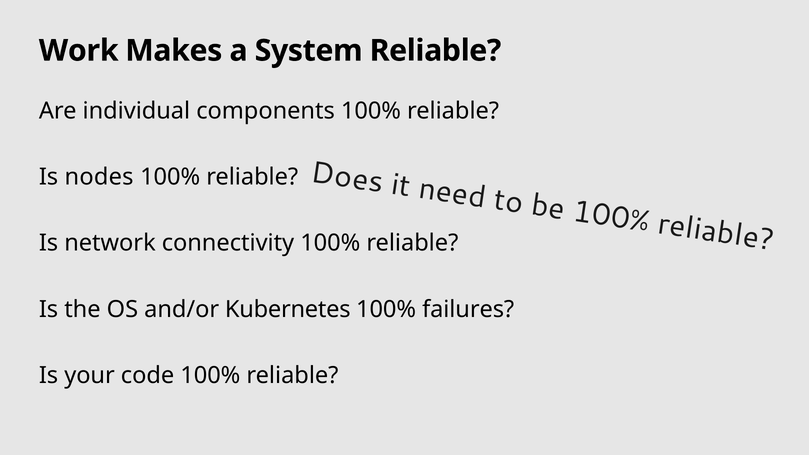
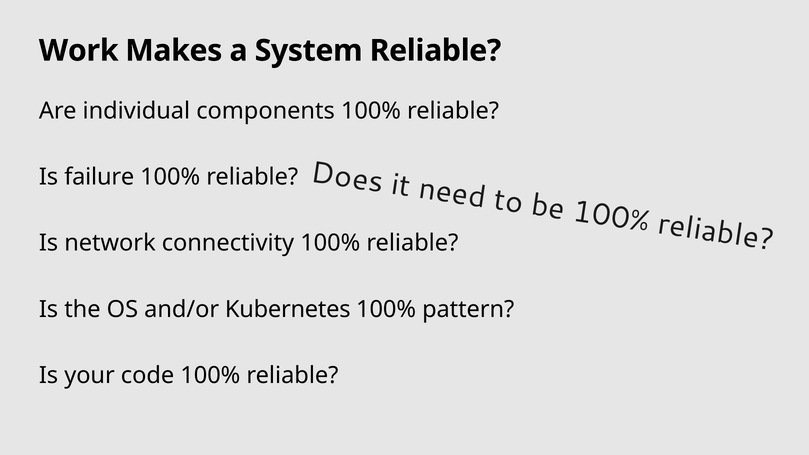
nodes: nodes -> failure
failures: failures -> pattern
